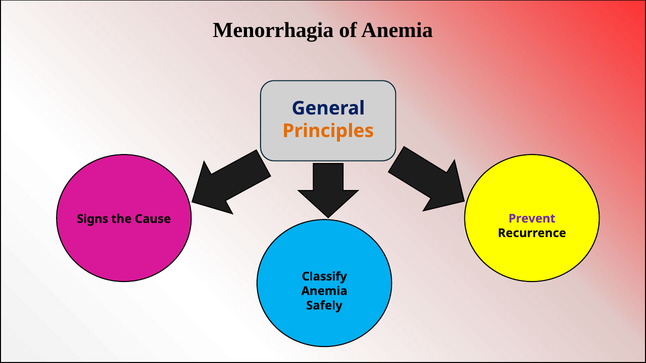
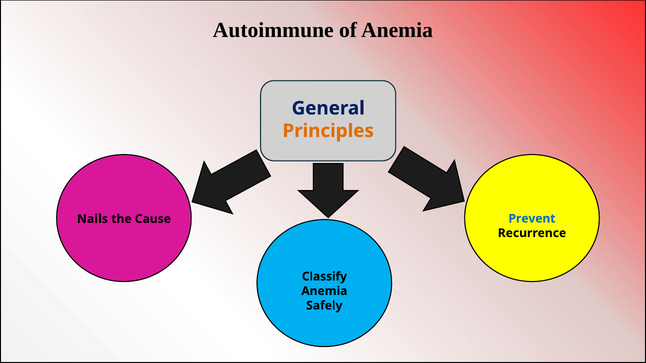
Menorrhagia: Menorrhagia -> Autoimmune
Signs: Signs -> Nails
Prevent colour: purple -> blue
